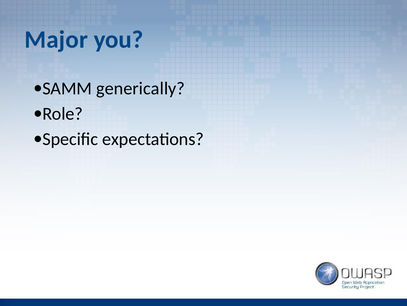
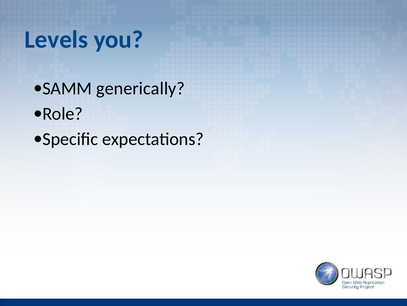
Major: Major -> Levels
